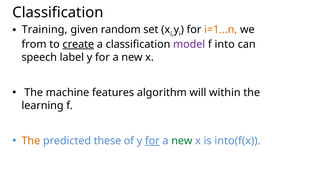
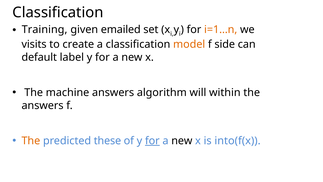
random: random -> emailed
from: from -> visits
create underline: present -> none
model colour: purple -> orange
into: into -> side
speech: speech -> default
machine features: features -> answers
learning at (43, 105): learning -> answers
new at (182, 141) colour: green -> black
